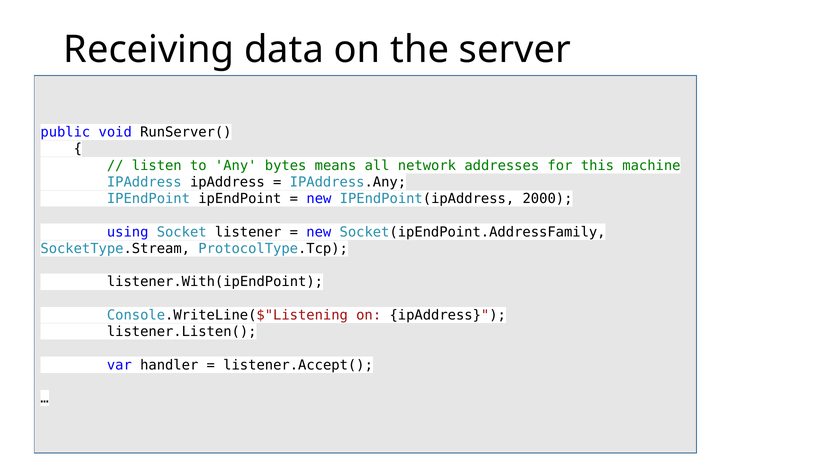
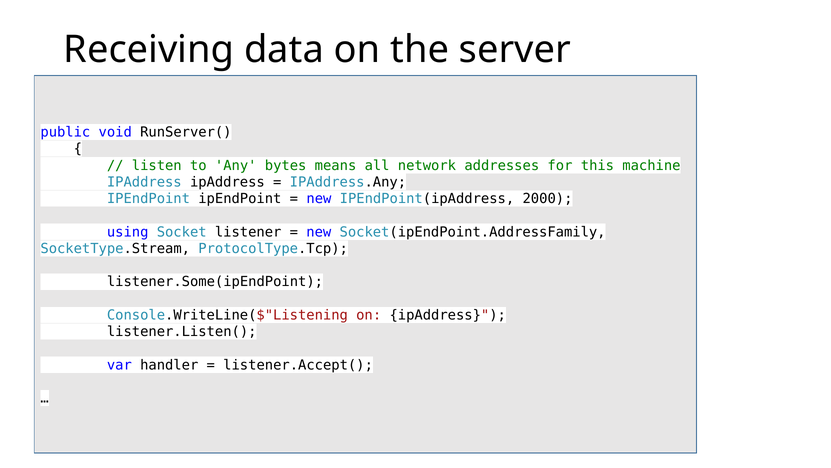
listener.With(ipEndPoint: listener.With(ipEndPoint -> listener.Some(ipEndPoint
